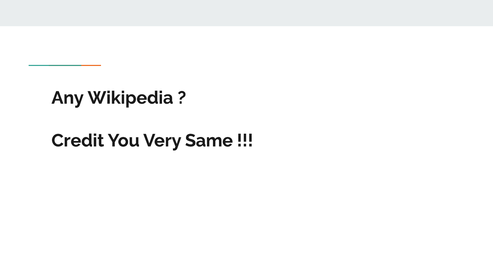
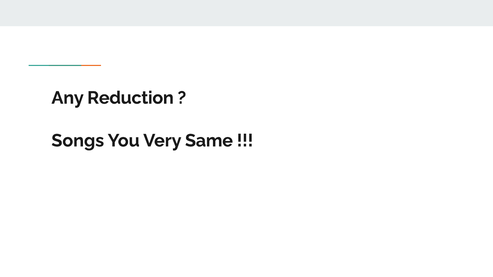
Wikipedia: Wikipedia -> Reduction
Credit: Credit -> Songs
